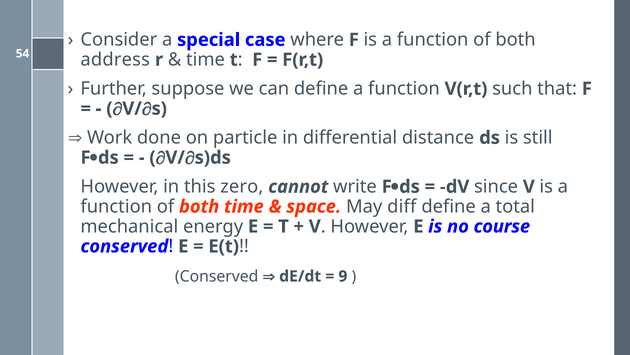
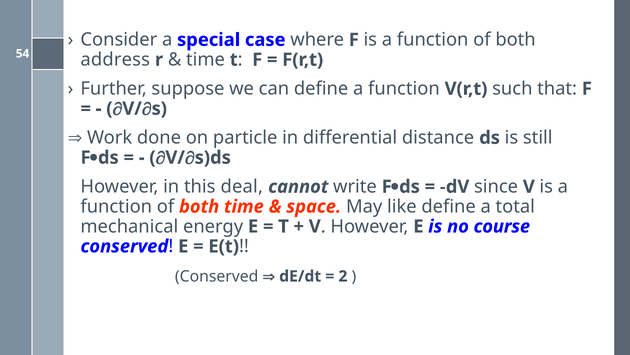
zero: zero -> deal
diff: diff -> like
9: 9 -> 2
